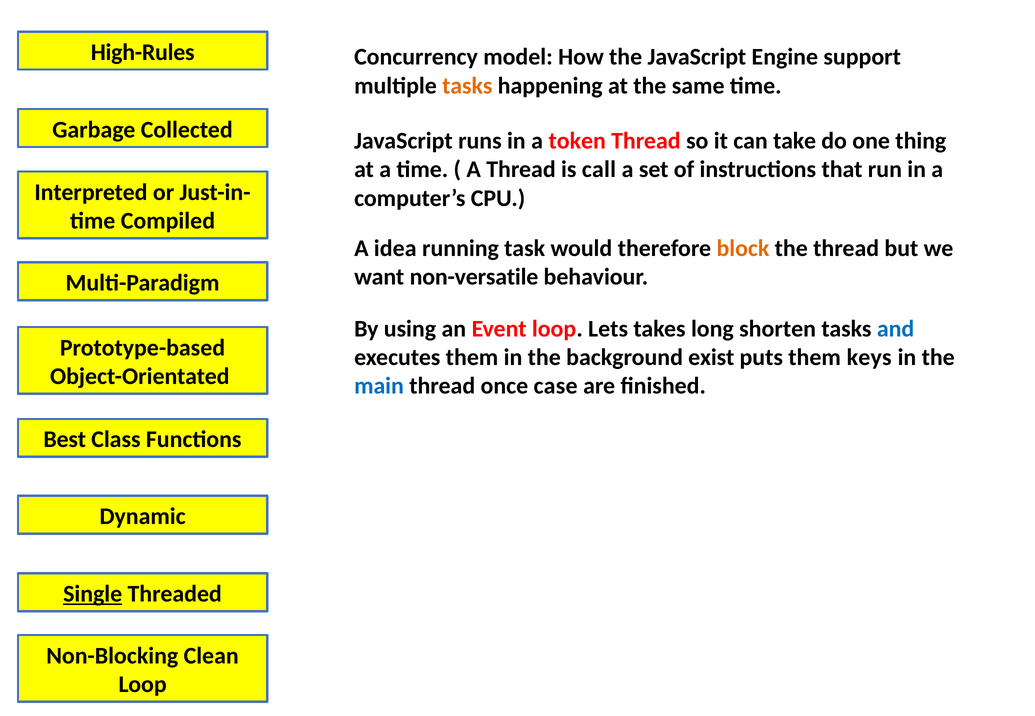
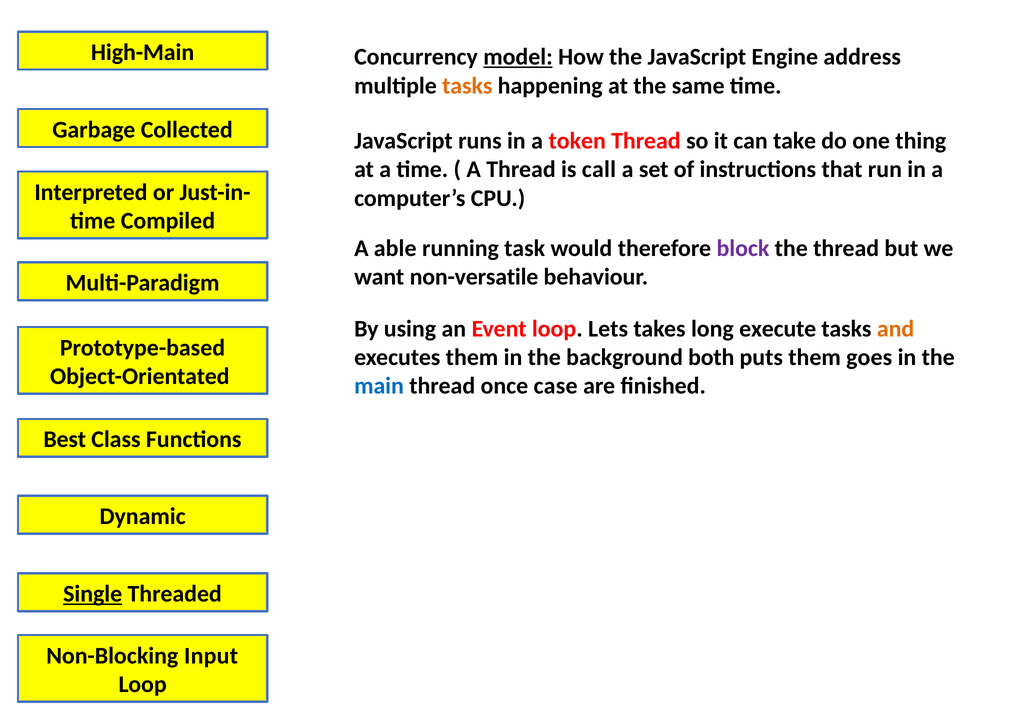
High-Rules: High-Rules -> High-Main
model underline: none -> present
support: support -> address
idea: idea -> able
block colour: orange -> purple
shorten: shorten -> execute
and colour: blue -> orange
exist: exist -> both
keys: keys -> goes
Clean: Clean -> Input
